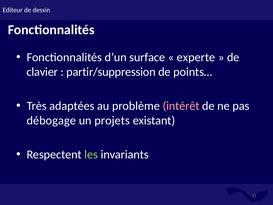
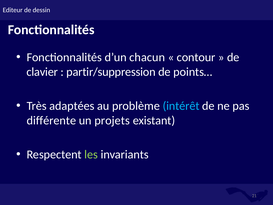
surface: surface -> chacun
experte: experte -> contour
intérêt colour: pink -> light blue
débogage: débogage -> différente
